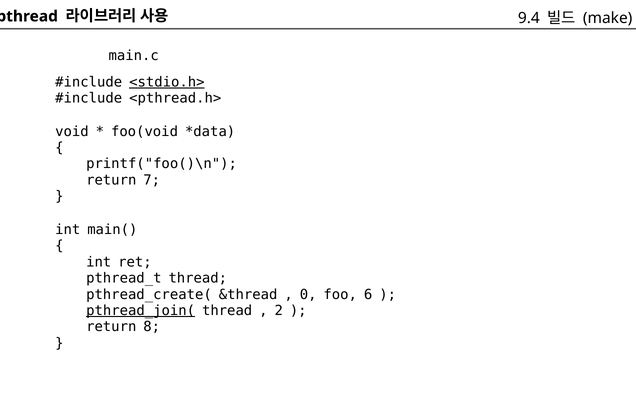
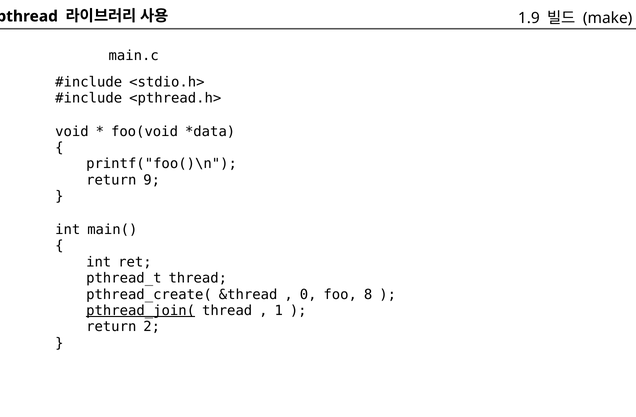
9.4: 9.4 -> 1.9
<stdio.h> underline: present -> none
7: 7 -> 9
6: 6 -> 8
2: 2 -> 1
8: 8 -> 2
